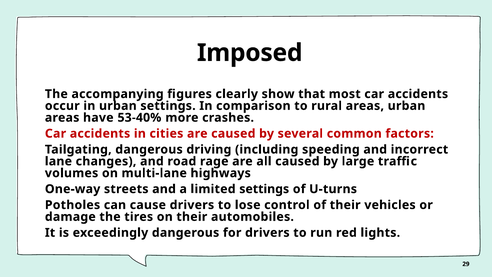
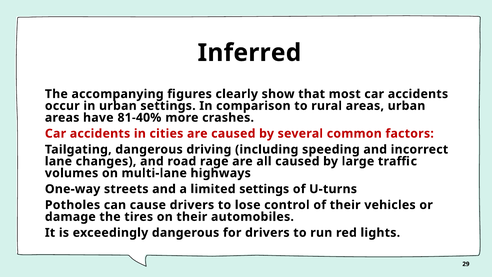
Imposed: Imposed -> Inferred
53-40%: 53-40% -> 81-40%
